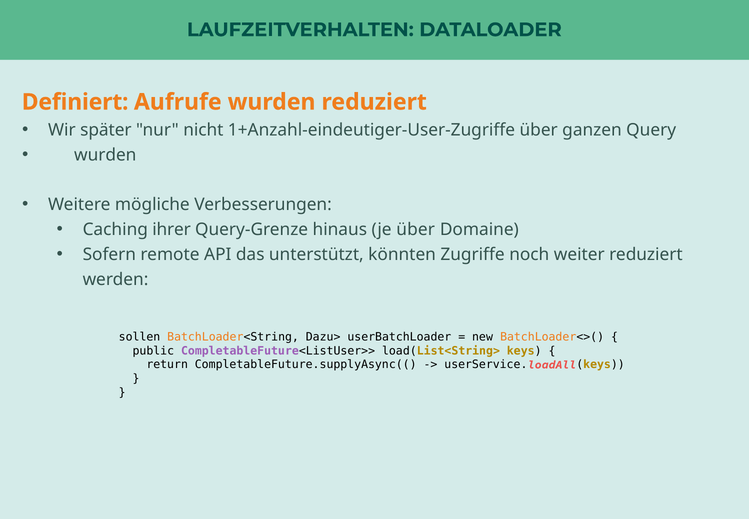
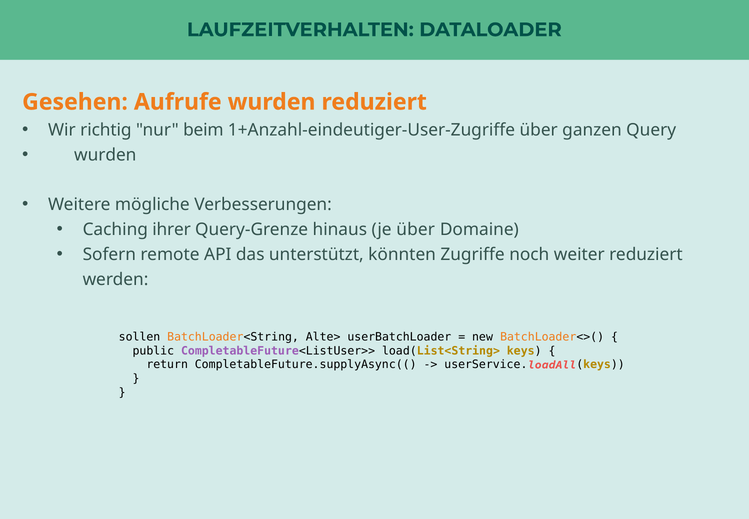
Definiert: Definiert -> Gesehen
später: später -> richtig
nicht: nicht -> beim
Dazu>: Dazu> -> Alte>
